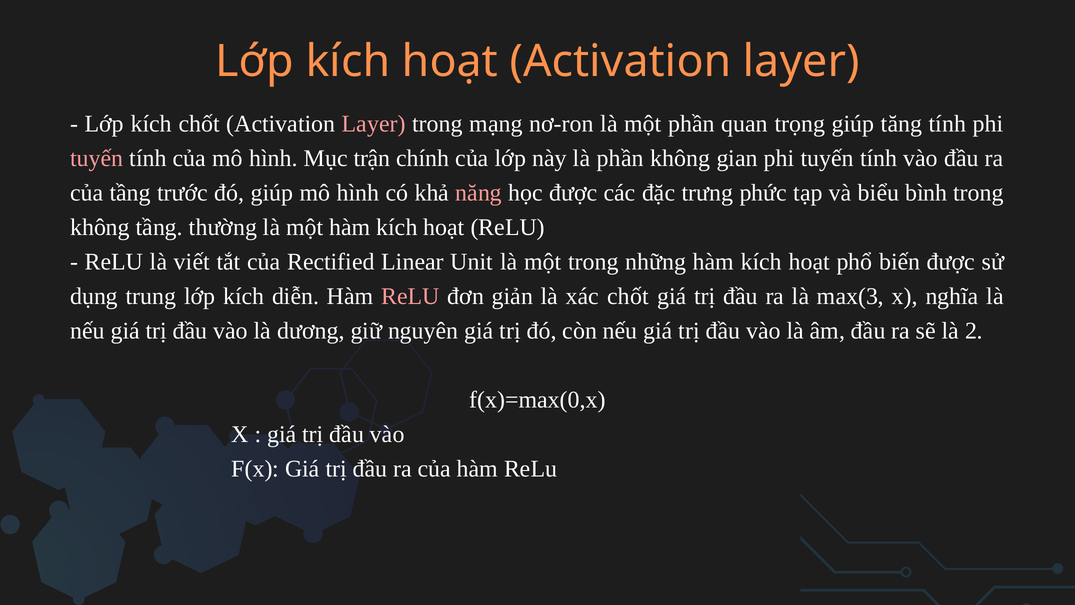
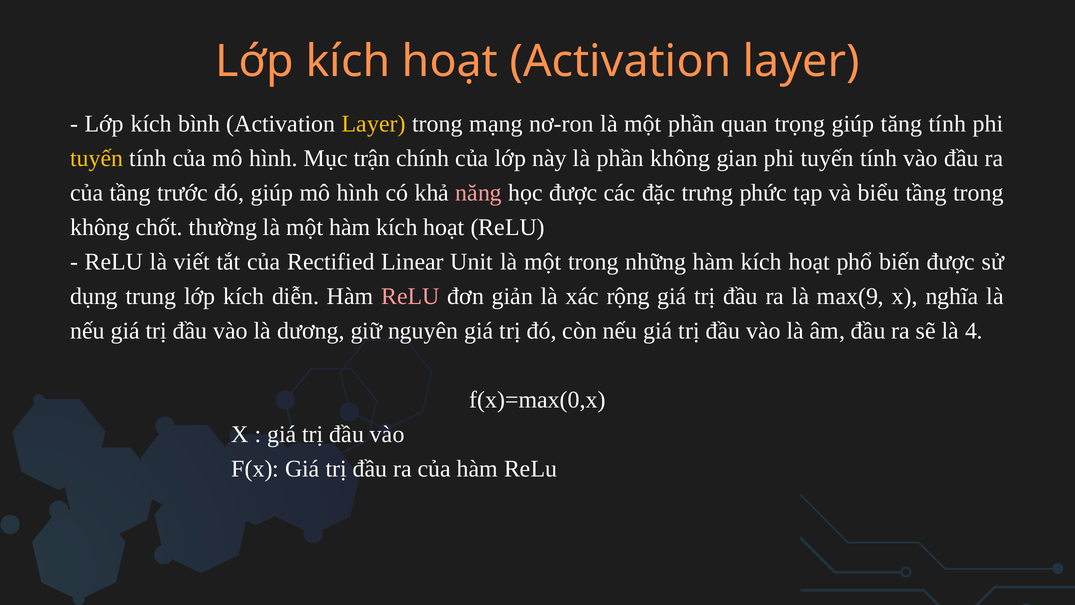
kích chốt: chốt -> bình
Layer at (374, 124) colour: pink -> yellow
tuyến at (97, 158) colour: pink -> yellow
biểu bình: bình -> tầng
không tầng: tầng -> chốt
xác chốt: chốt -> rộng
max(3: max(3 -> max(9
2: 2 -> 4
